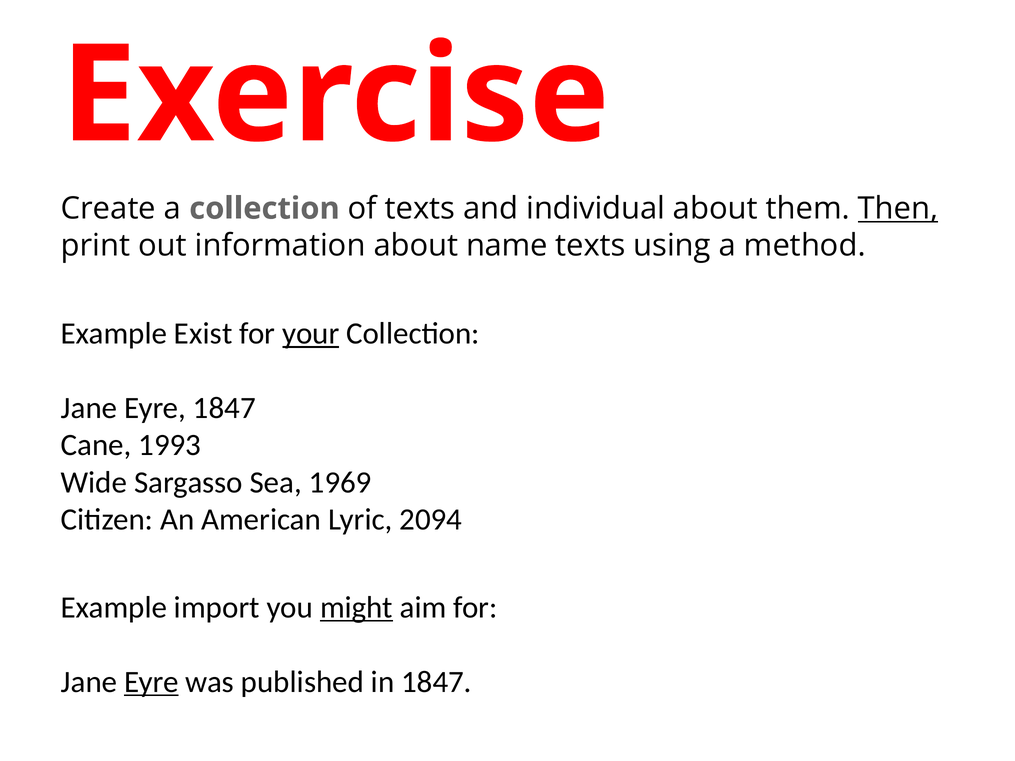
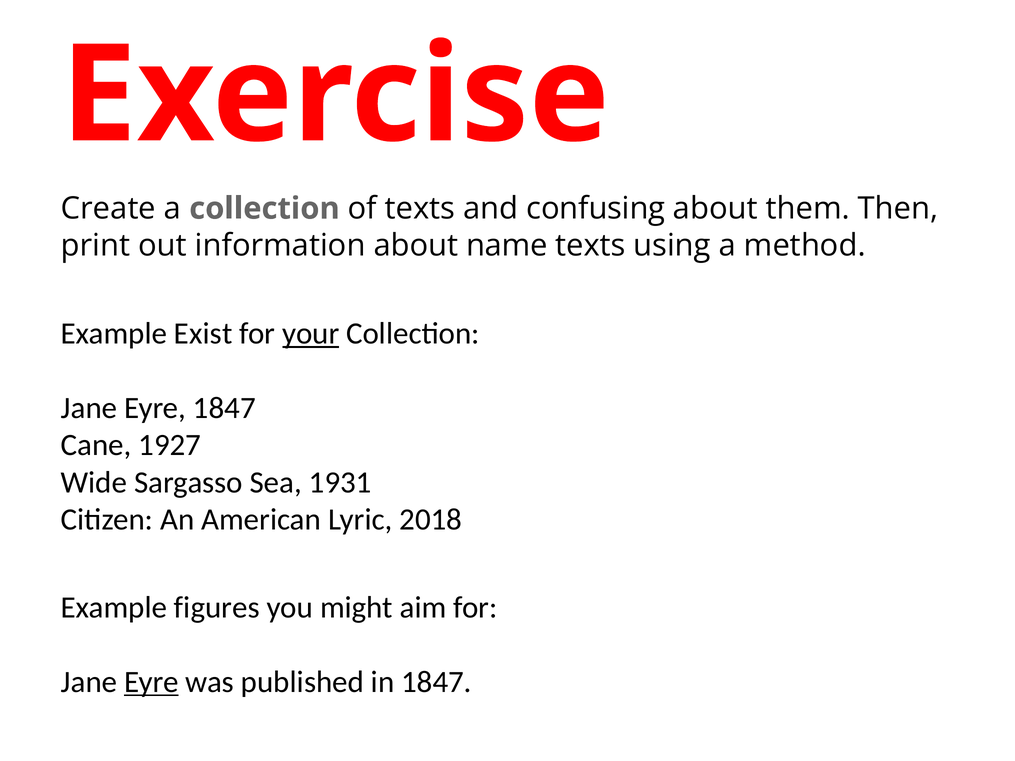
individual: individual -> confusing
Then underline: present -> none
1993: 1993 -> 1927
1969: 1969 -> 1931
2094: 2094 -> 2018
import: import -> figures
might underline: present -> none
